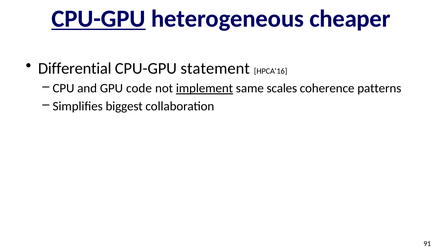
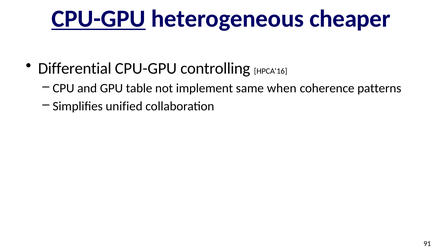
statement: statement -> controlling
code: code -> table
implement underline: present -> none
scales: scales -> when
biggest: biggest -> unified
